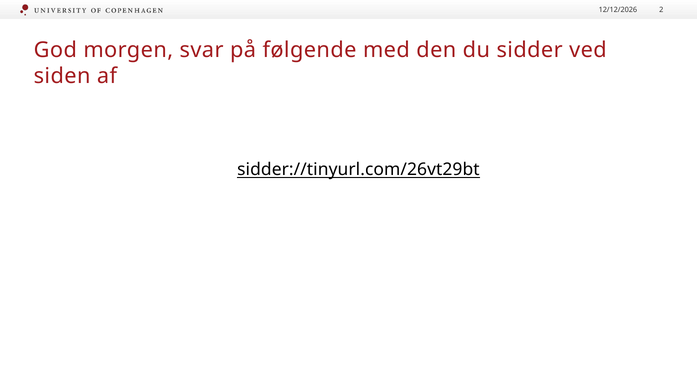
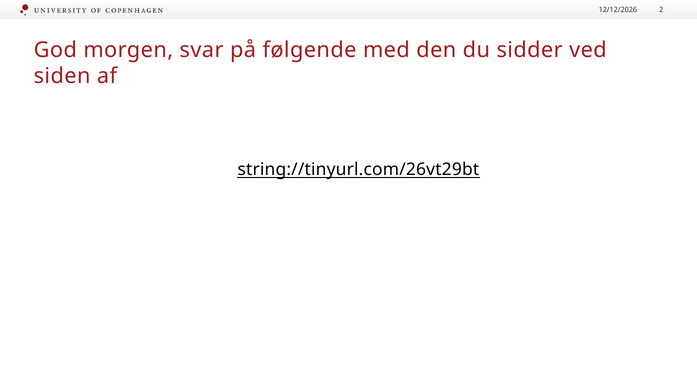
sidder://tinyurl.com/26vt29bt: sidder://tinyurl.com/26vt29bt -> string://tinyurl.com/26vt29bt
